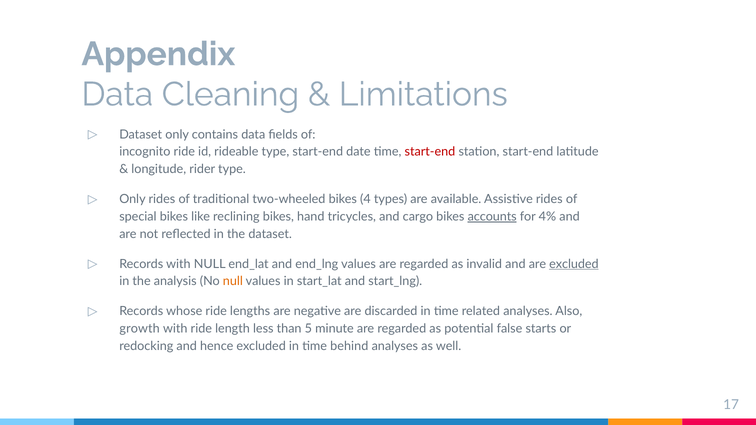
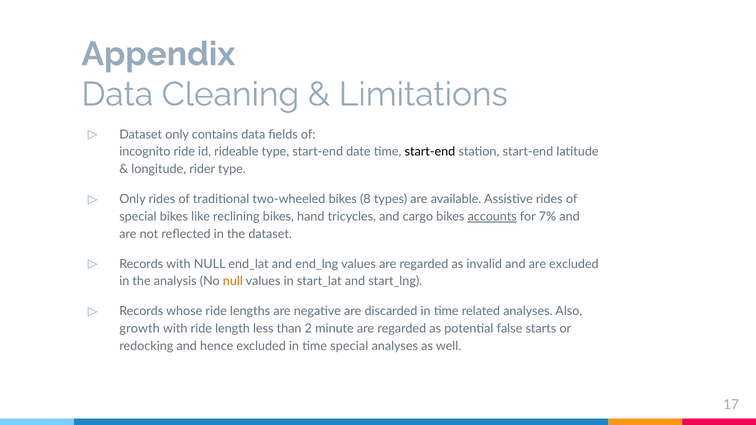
start-end at (430, 152) colour: red -> black
4: 4 -> 8
4%: 4% -> 7%
excluded at (574, 264) underline: present -> none
5: 5 -> 2
time behind: behind -> special
